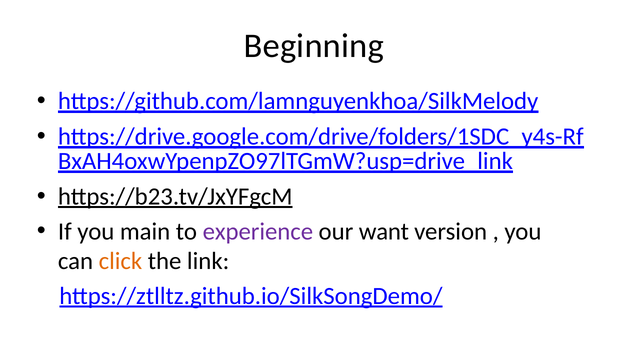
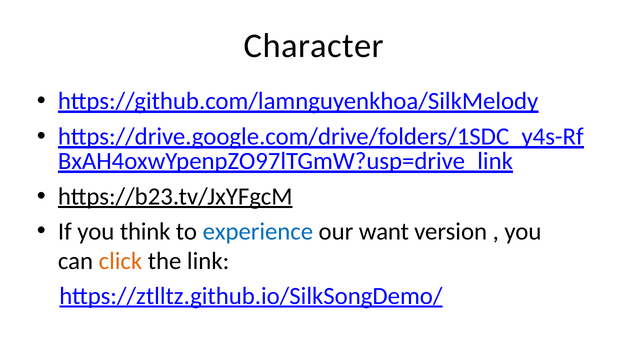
Beginning: Beginning -> Character
main: main -> think
experience colour: purple -> blue
